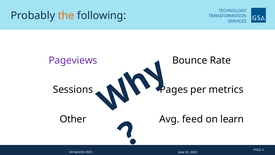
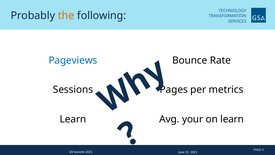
Pageviews colour: purple -> blue
Other at (73, 119): Other -> Learn
feed: feed -> your
